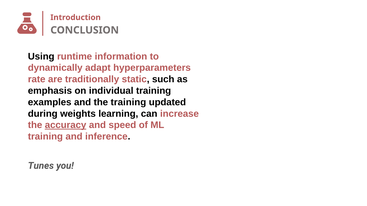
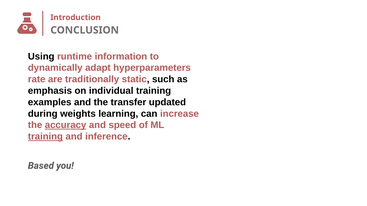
the training: training -> transfer
training at (45, 137) underline: none -> present
Tunes: Tunes -> Based
